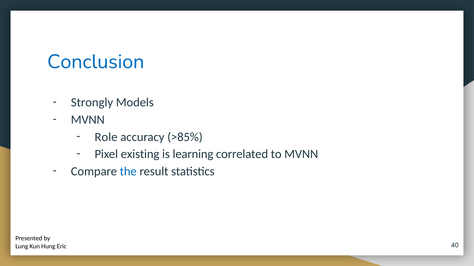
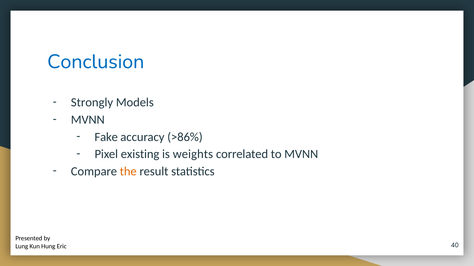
Role: Role -> Fake
>85%: >85% -> >86%
learning: learning -> weights
the colour: blue -> orange
